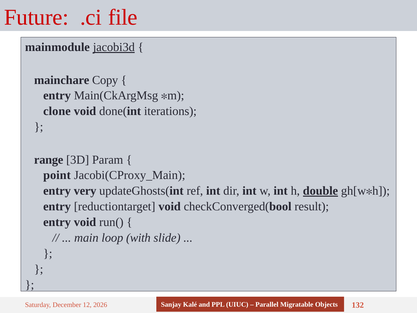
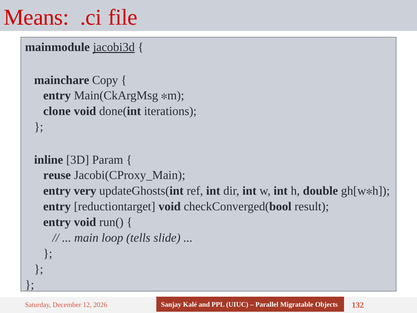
Future: Future -> Means
range: range -> inline
point: point -> reuse
double underline: present -> none
with: with -> tells
